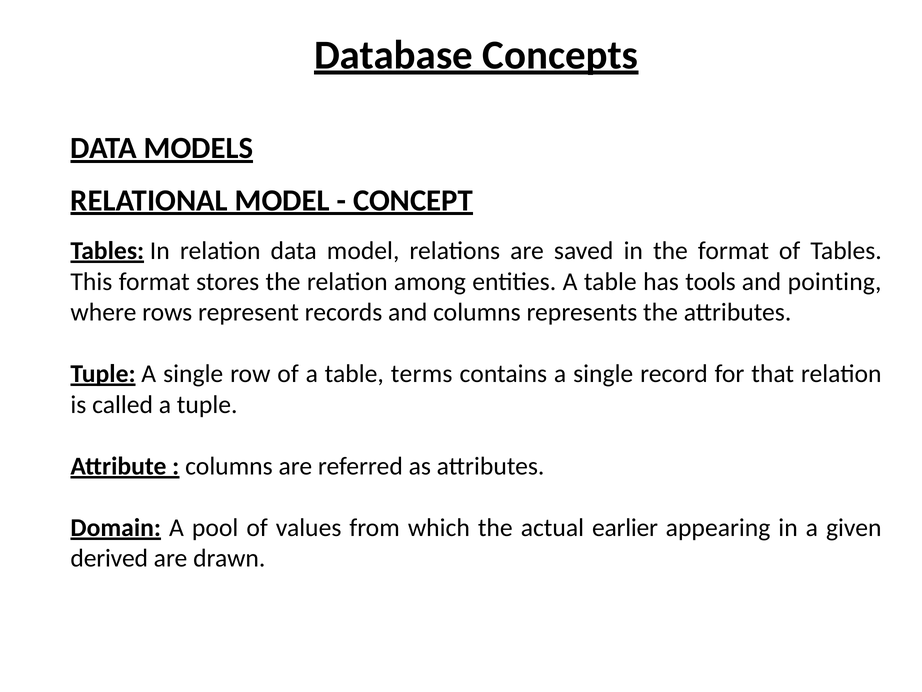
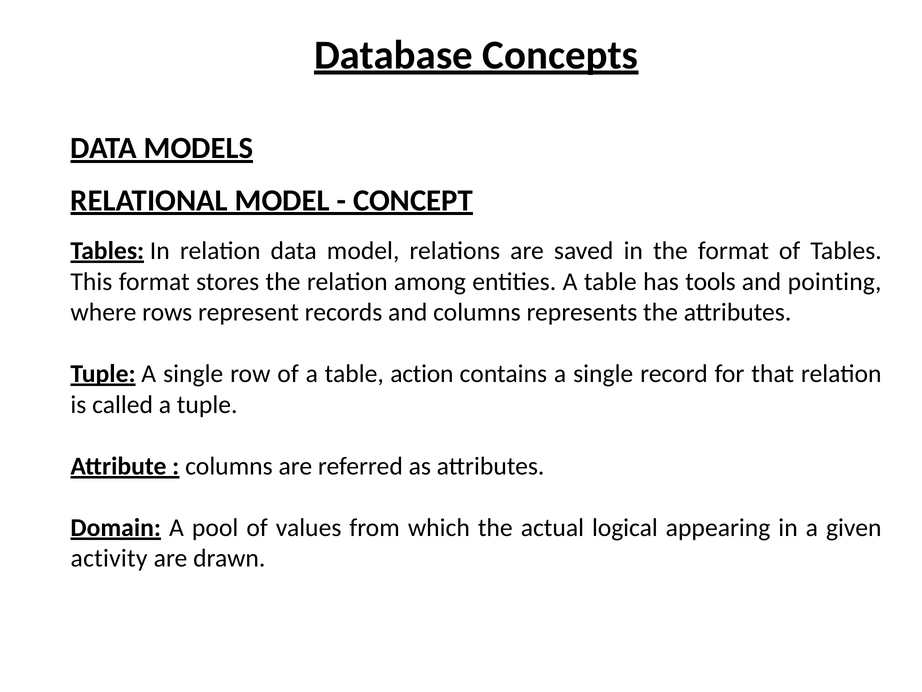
terms: terms -> action
earlier: earlier -> logical
derived: derived -> activity
